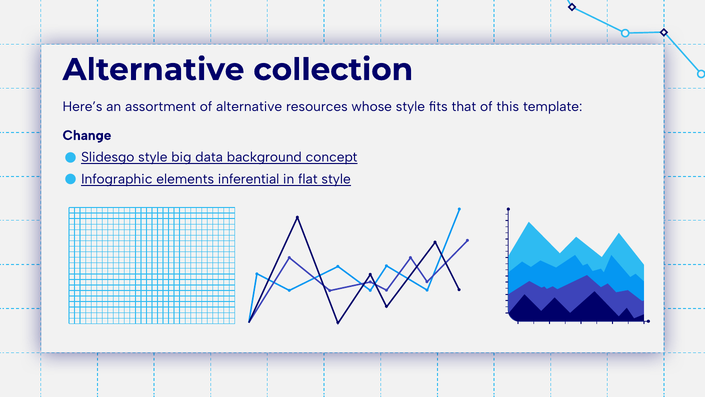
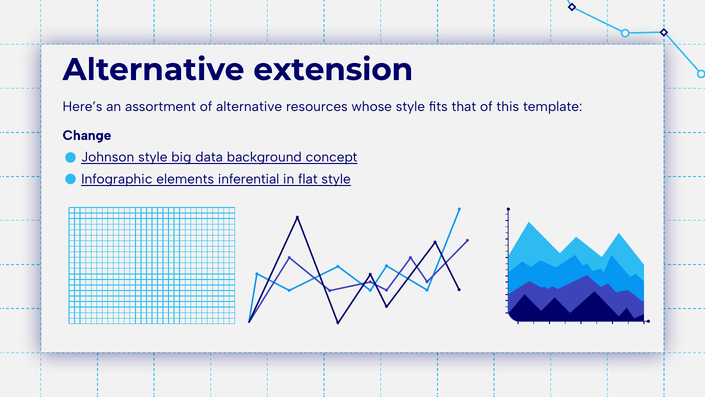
collection: collection -> extension
Slidesgo: Slidesgo -> Johnson
